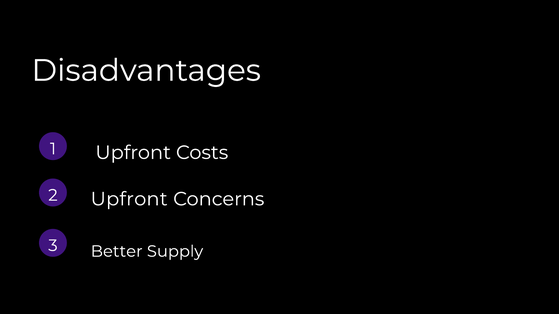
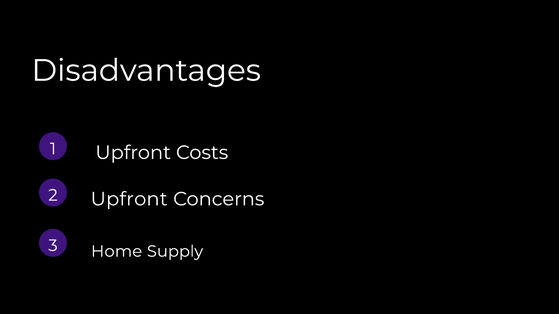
Better: Better -> Home
